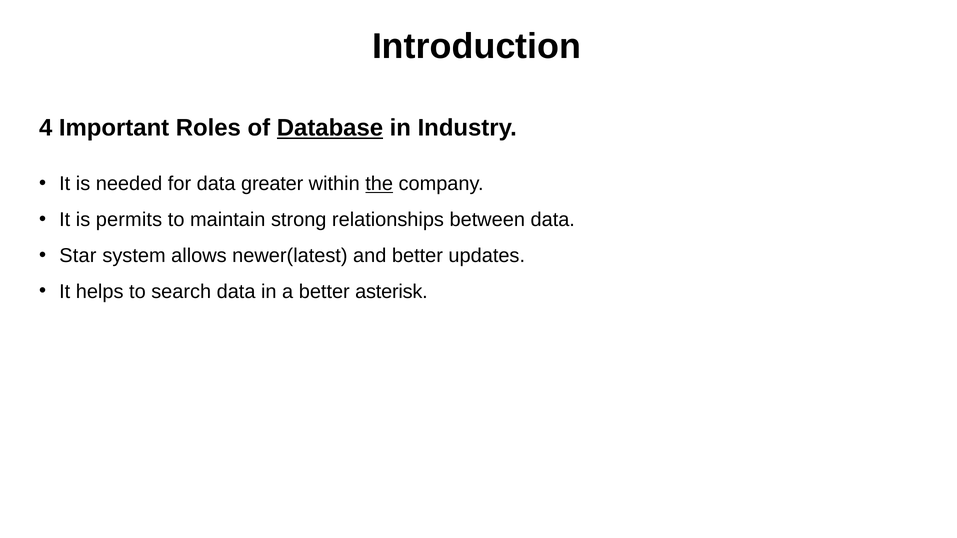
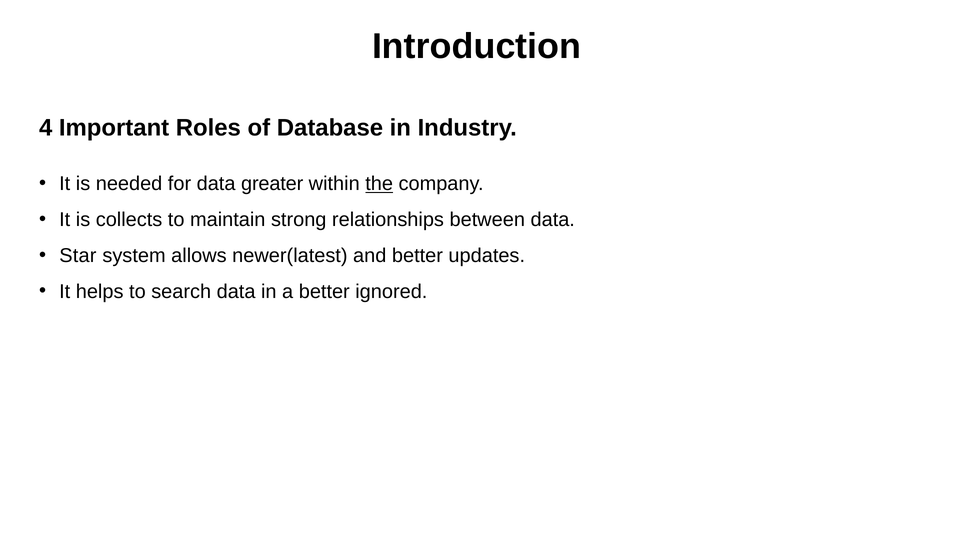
Database underline: present -> none
permits: permits -> collects
asterisk: asterisk -> ignored
